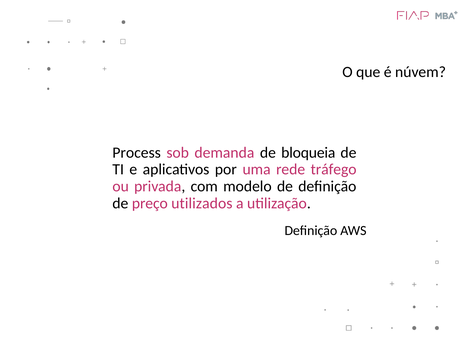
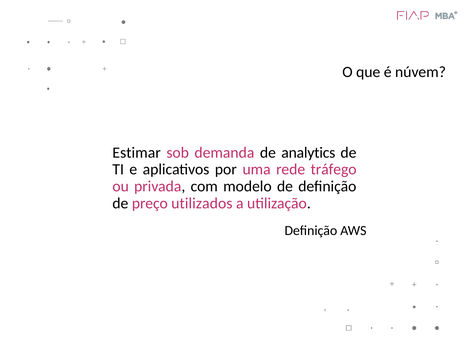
Process: Process -> Estimar
bloqueia: bloqueia -> analytics
